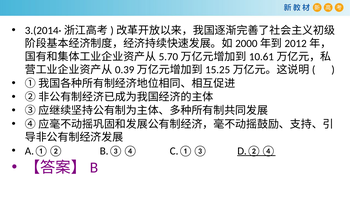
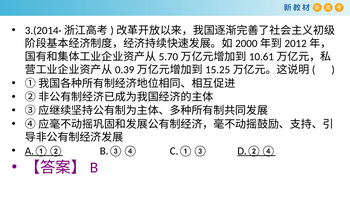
A.①② underline: none -> present
